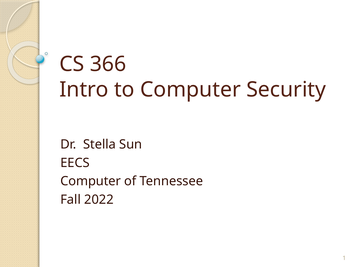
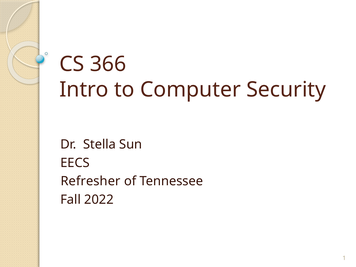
Computer at (91, 181): Computer -> Refresher
